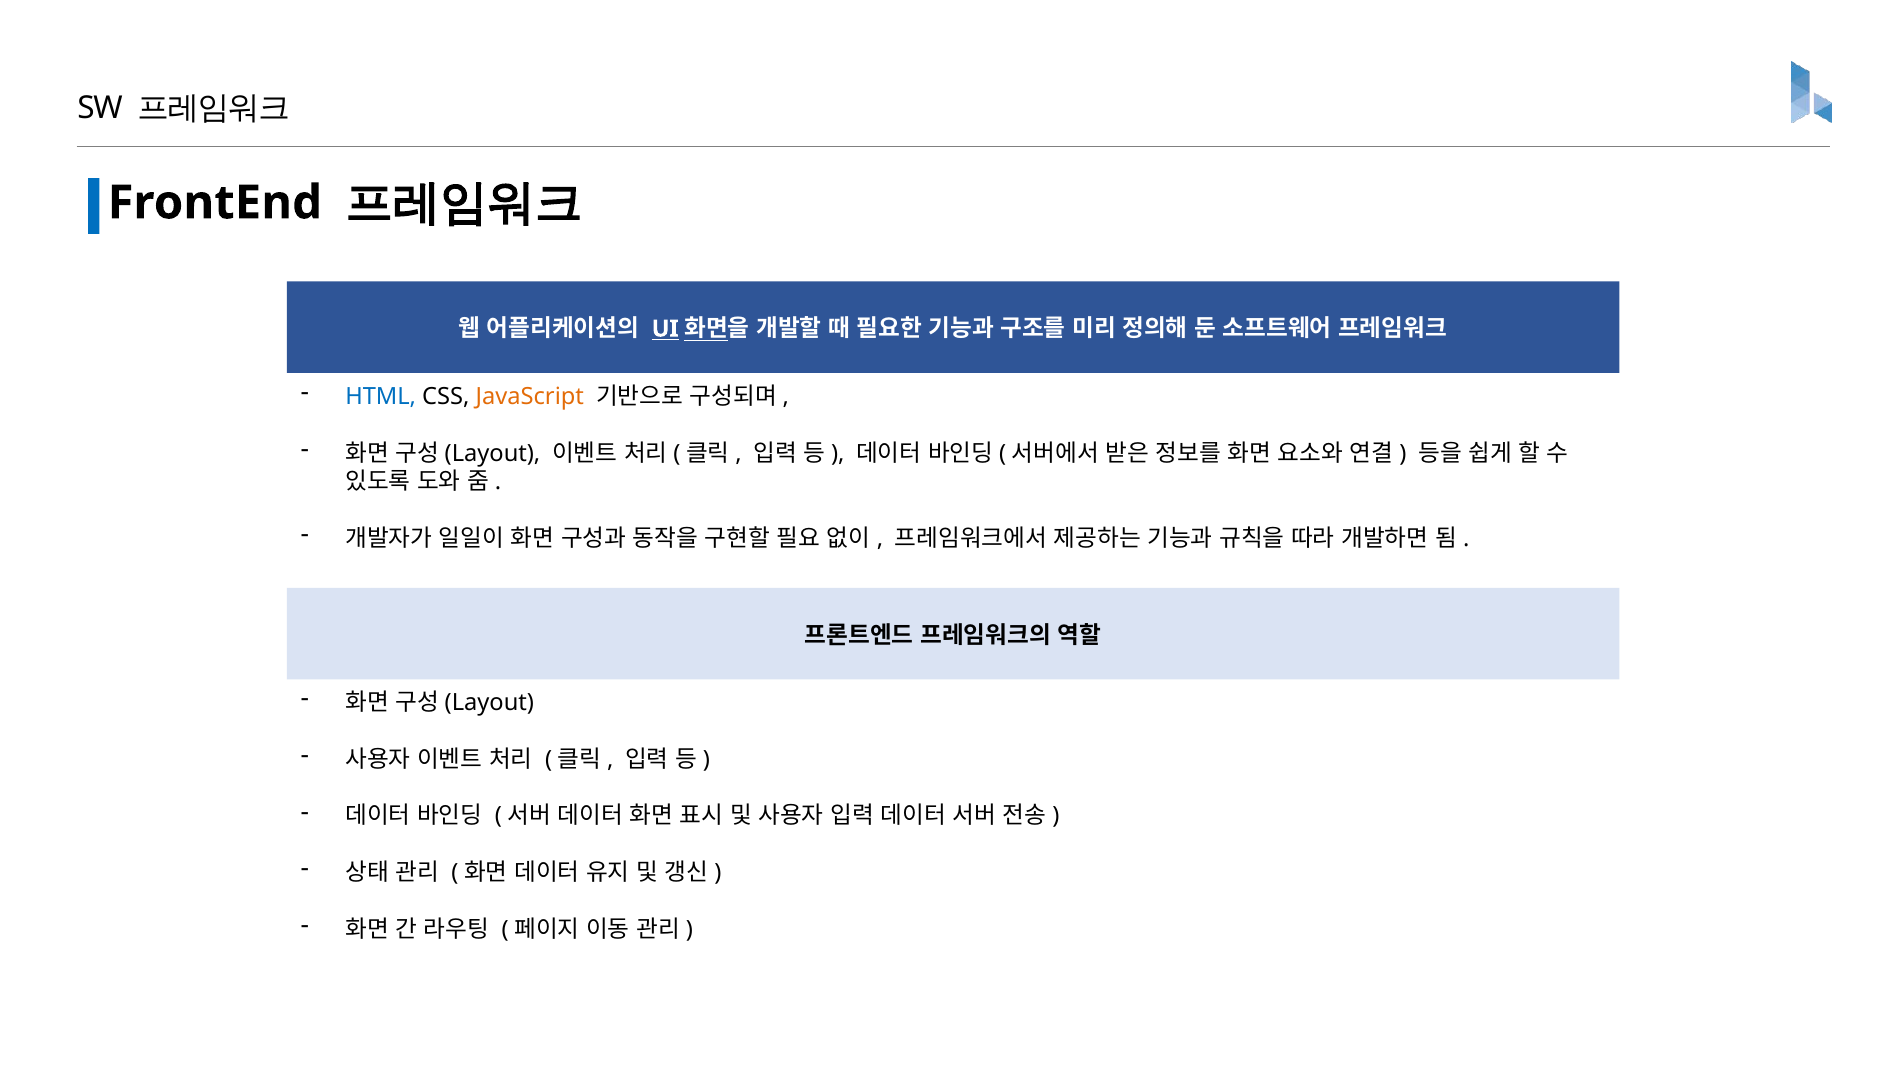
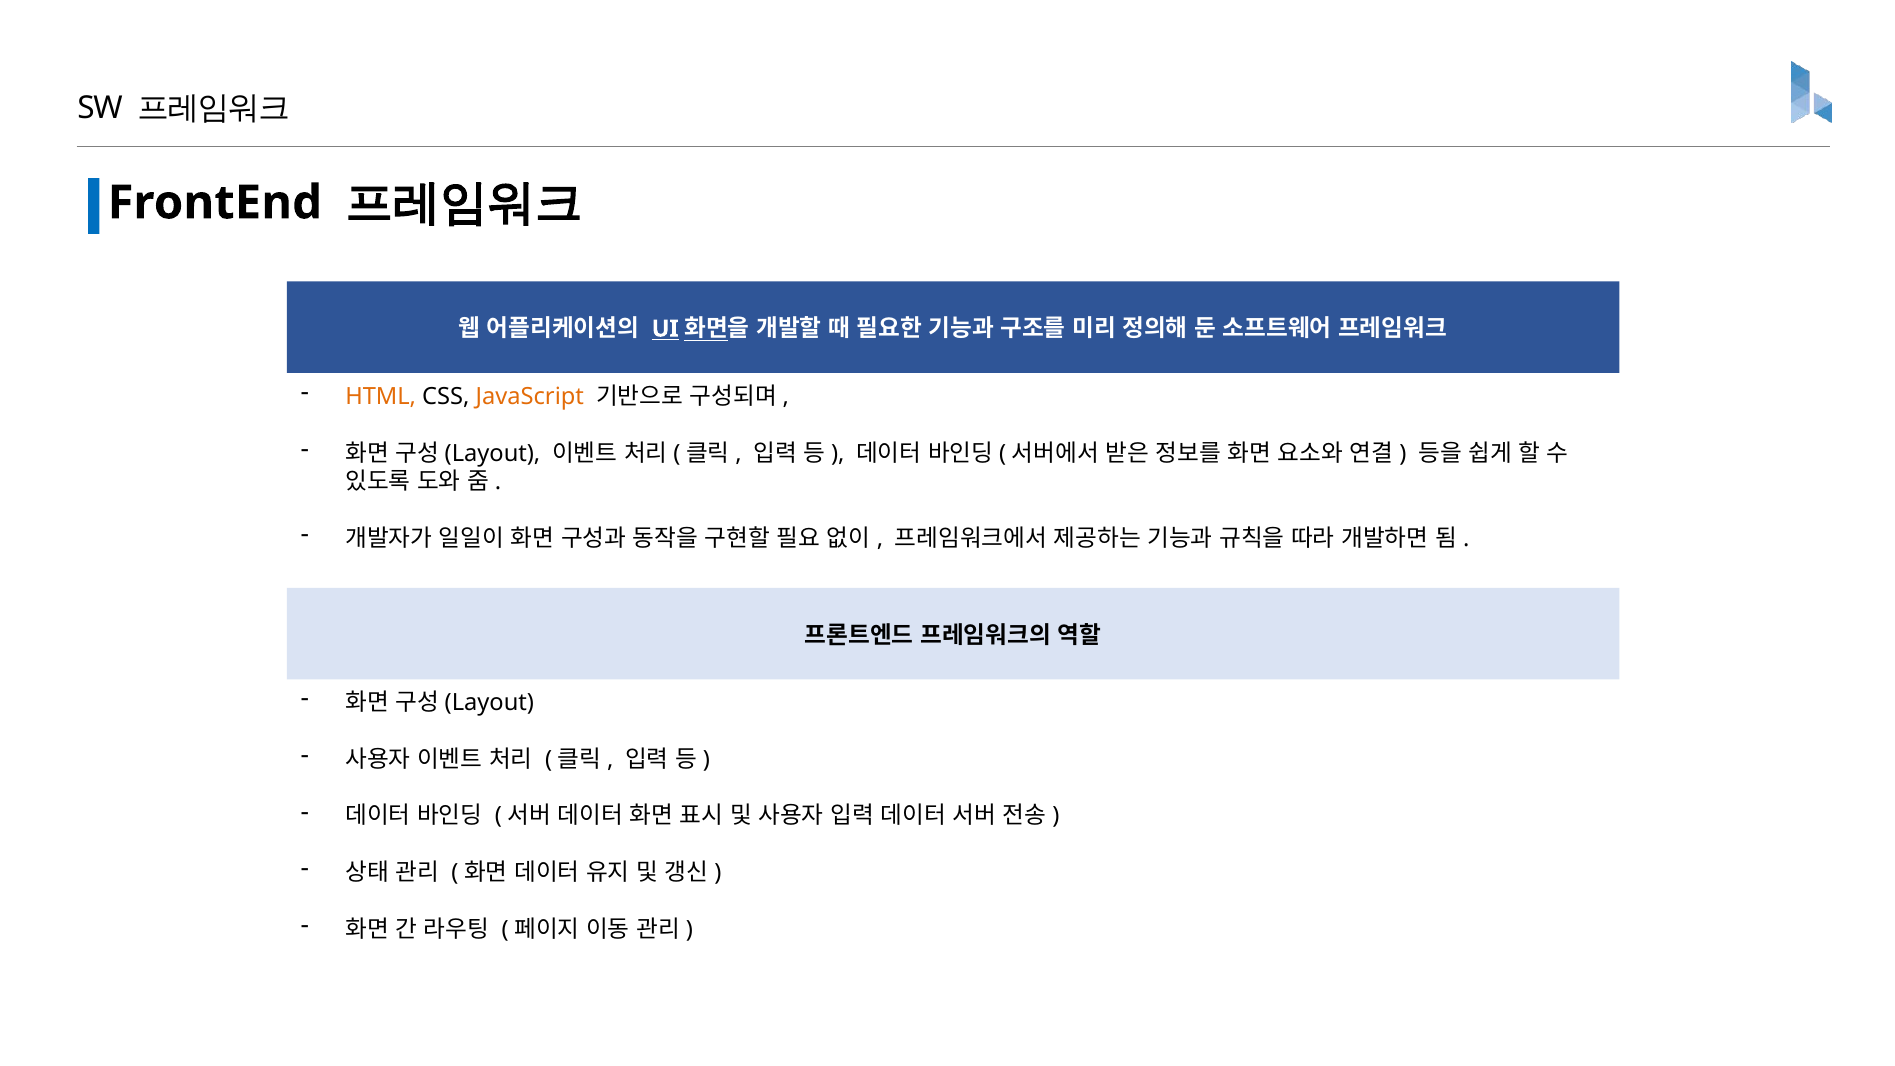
HTML colour: blue -> orange
